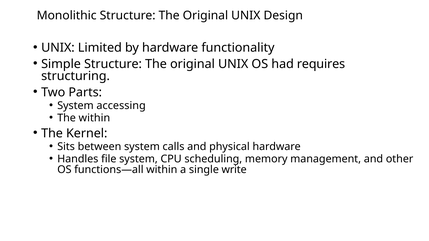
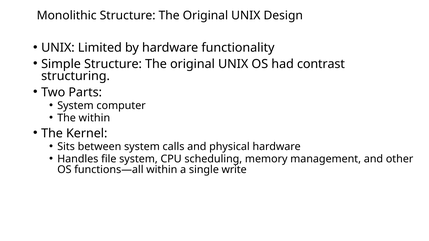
requires: requires -> contrast
accessing: accessing -> computer
